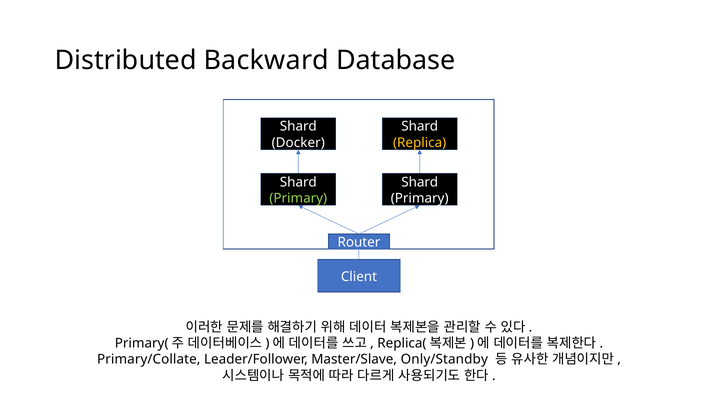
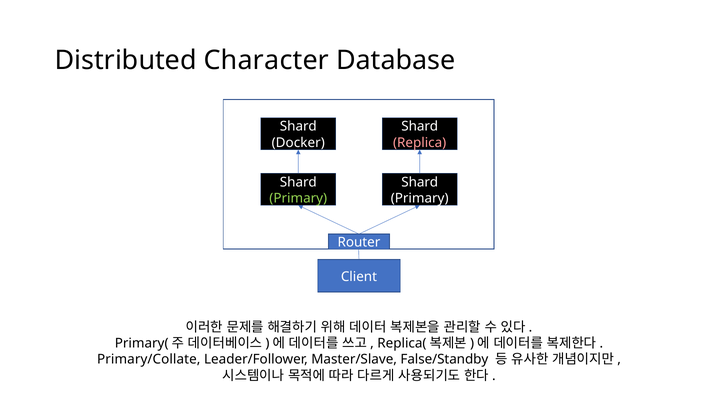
Backward: Backward -> Character
Replica colour: yellow -> pink
Only/Standby: Only/Standby -> False/Standby
